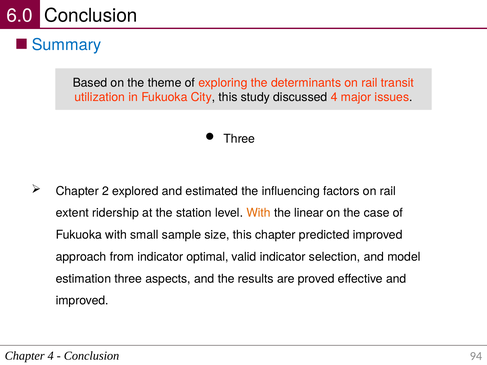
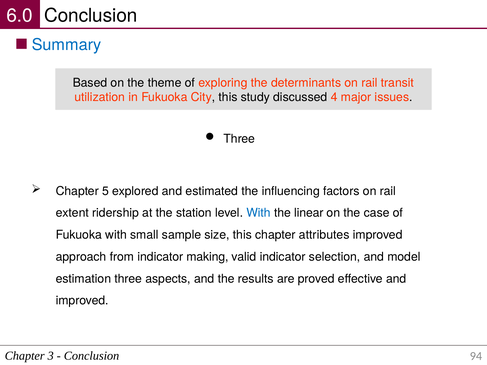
2: 2 -> 5
With at (259, 213) colour: orange -> blue
predicted: predicted -> attributes
optimal: optimal -> making
Chapter 4: 4 -> 3
